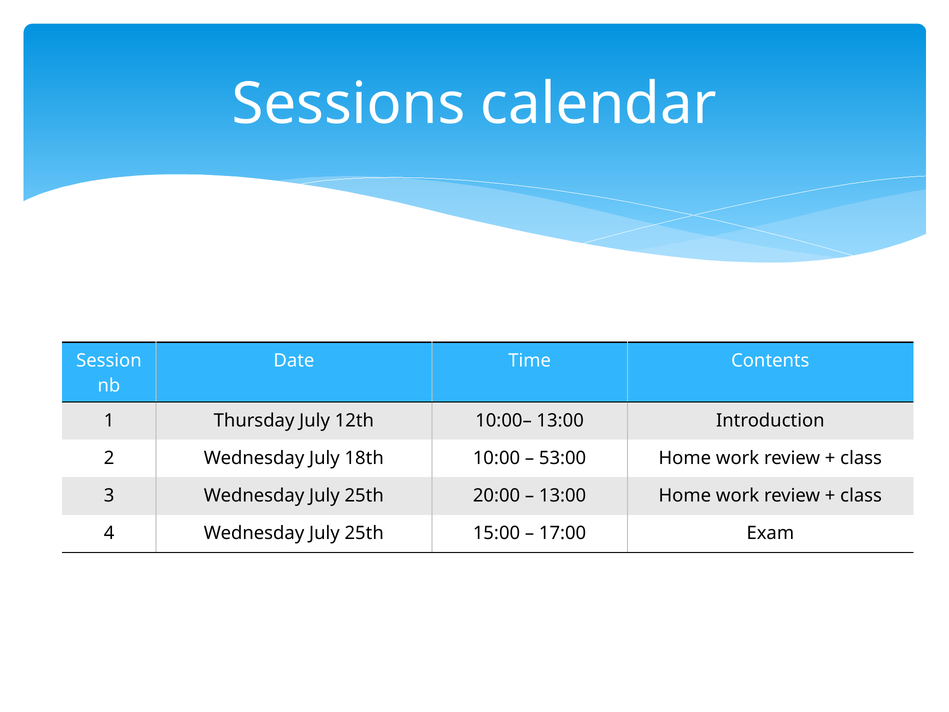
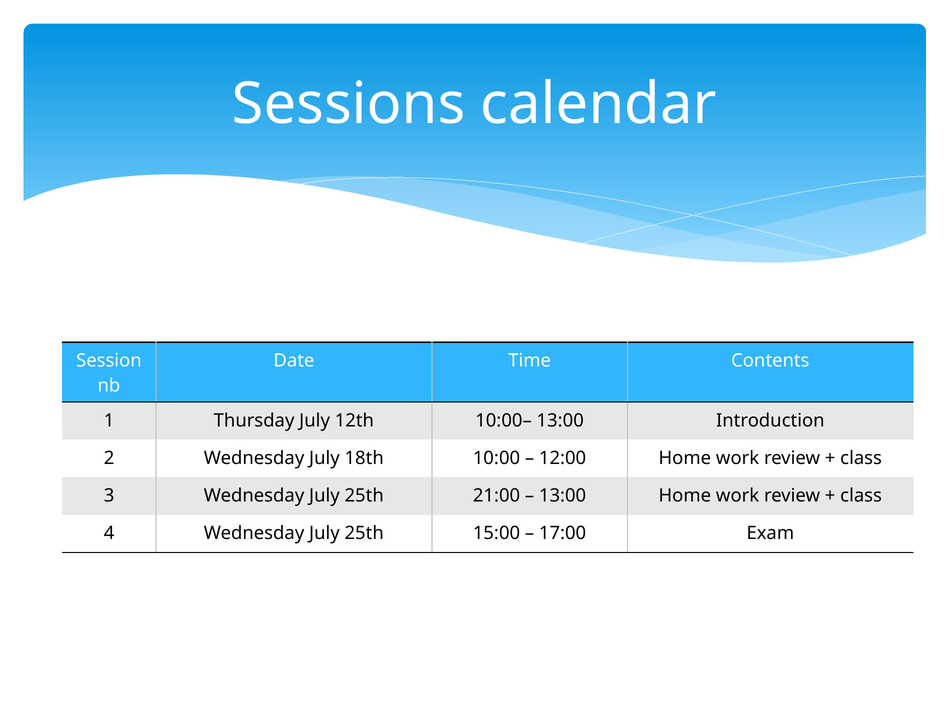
53:00: 53:00 -> 12:00
20:00: 20:00 -> 21:00
